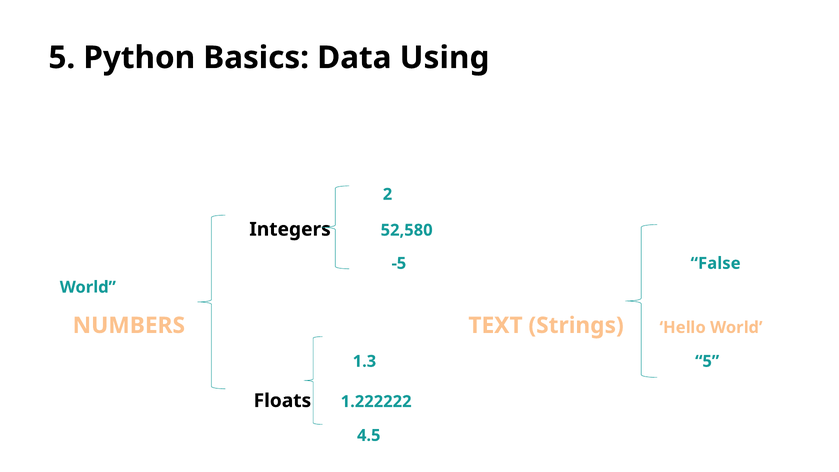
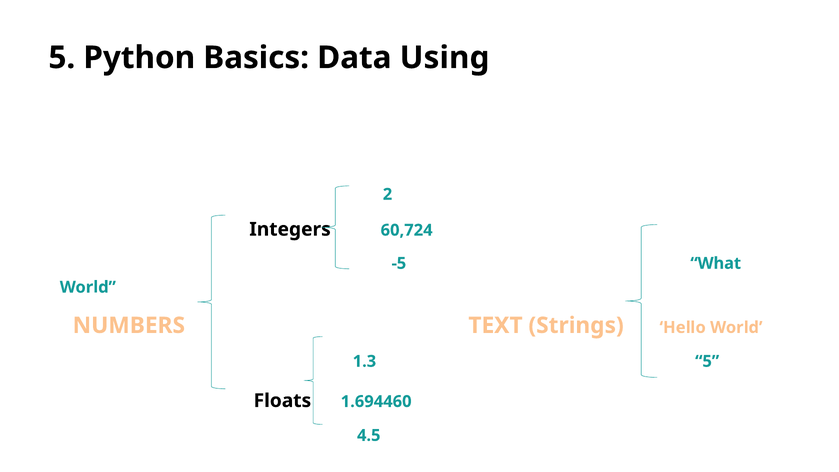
52,580: 52,580 -> 60,724
False: False -> What
1.222222: 1.222222 -> 1.694460
